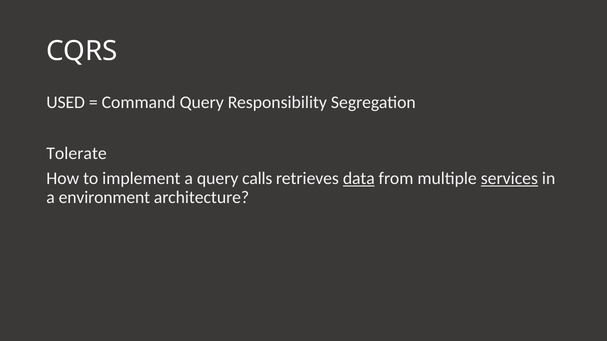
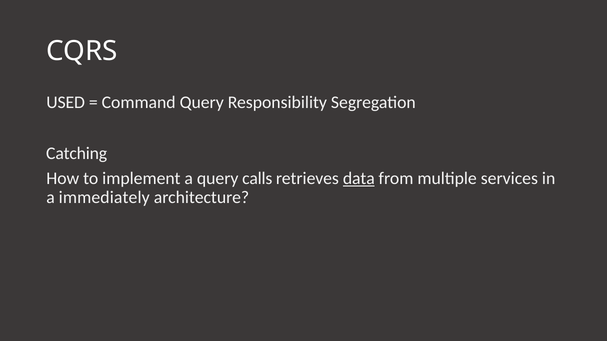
Tolerate: Tolerate -> Catching
services underline: present -> none
environment: environment -> immediately
